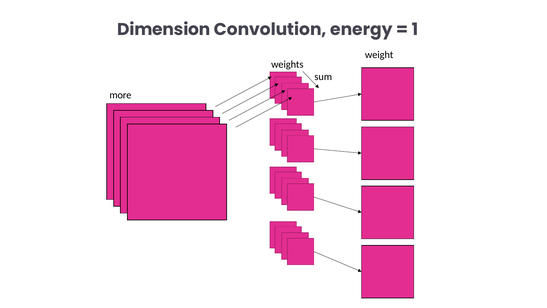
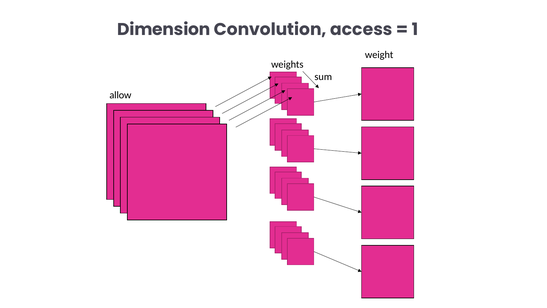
energy: energy -> access
more: more -> allow
